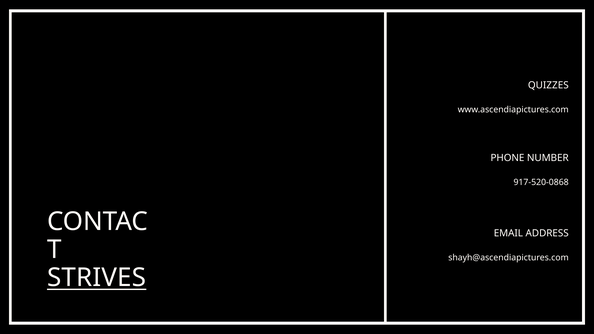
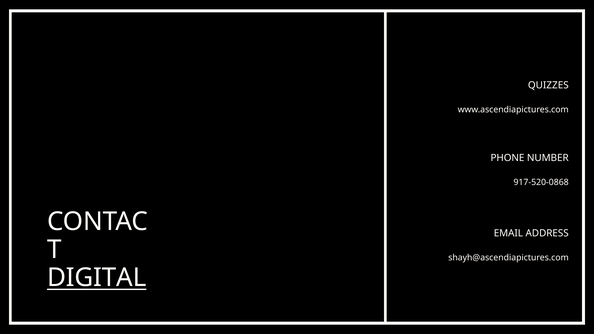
STRIVES: STRIVES -> DIGITAL
